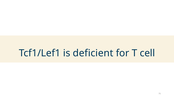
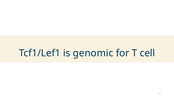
deficient: deficient -> genomic
